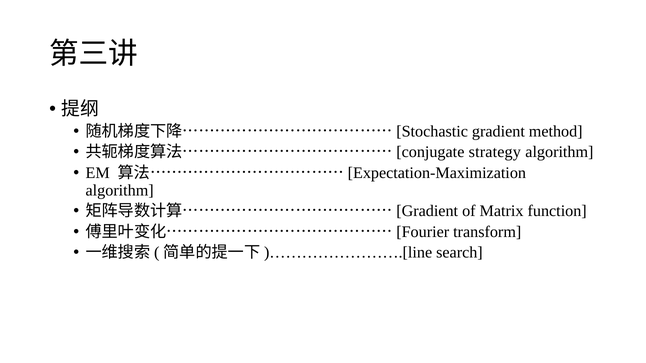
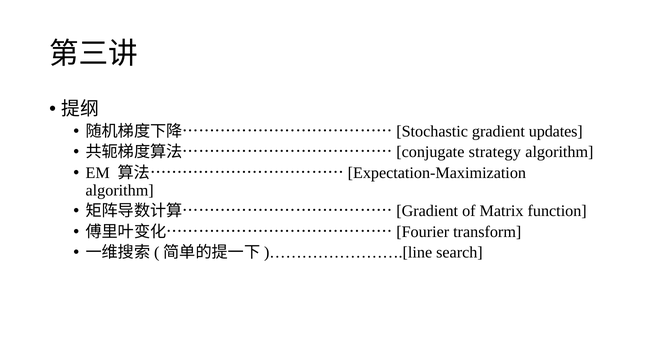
method: method -> updates
